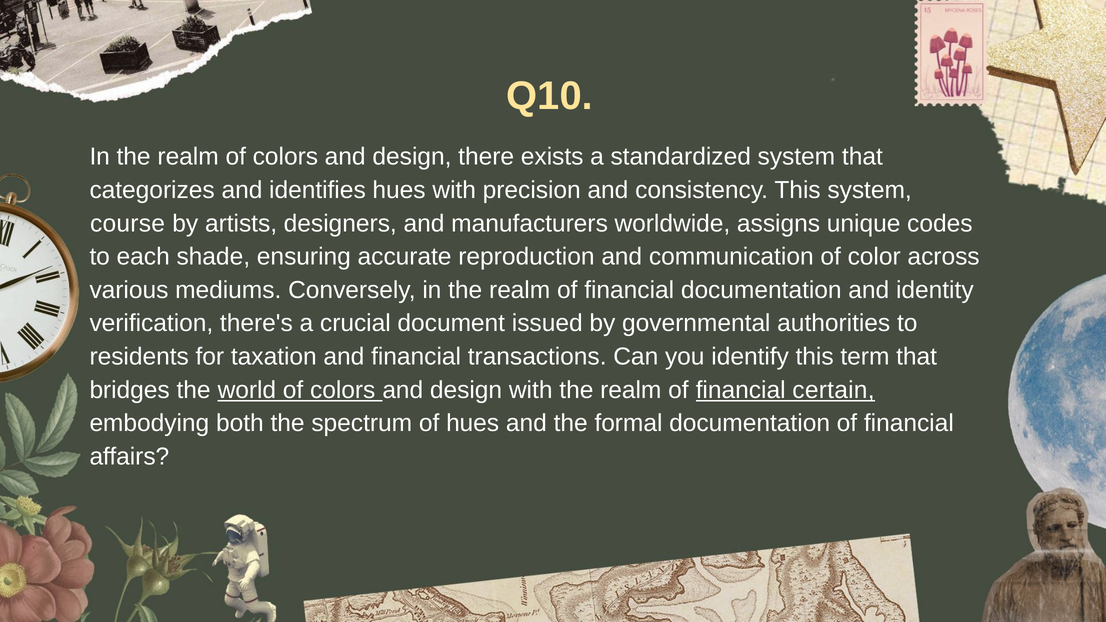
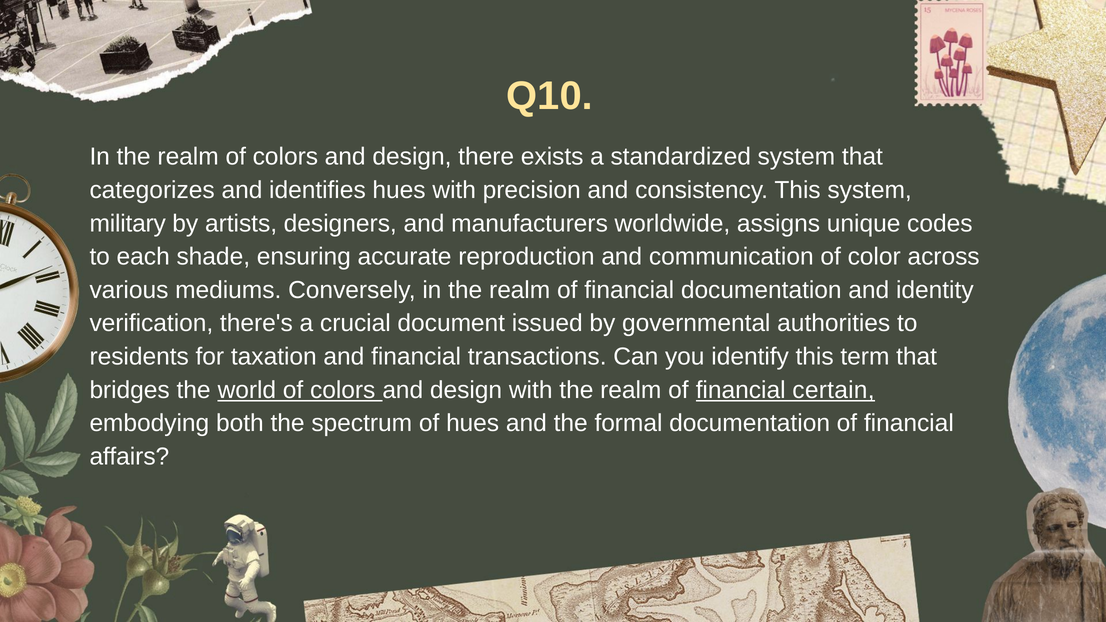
course: course -> military
